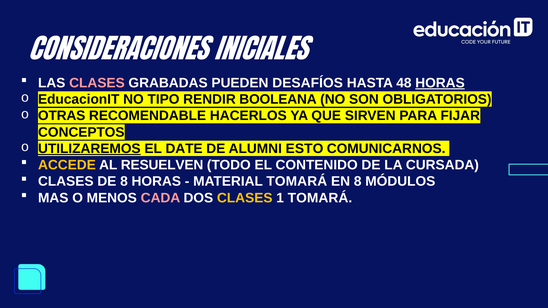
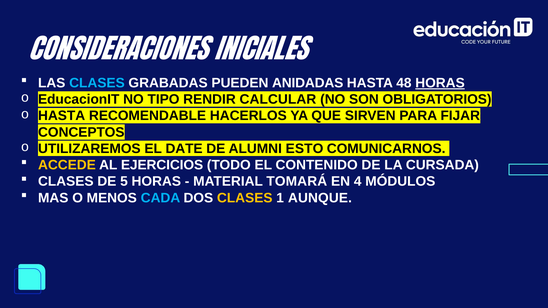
CLASES at (97, 83) colour: pink -> light blue
DESAFÍOS: DESAFÍOS -> ANIDADAS
BOOLEANA: BOOLEANA -> CALCULAR
o OTRAS: OTRAS -> HASTA
UTILIZAREMOS underline: present -> none
RESUELVEN: RESUELVEN -> EJERCICIOS
DE 8: 8 -> 5
EN 8: 8 -> 4
CADA colour: pink -> light blue
1 TOMARÁ: TOMARÁ -> AUNQUE
